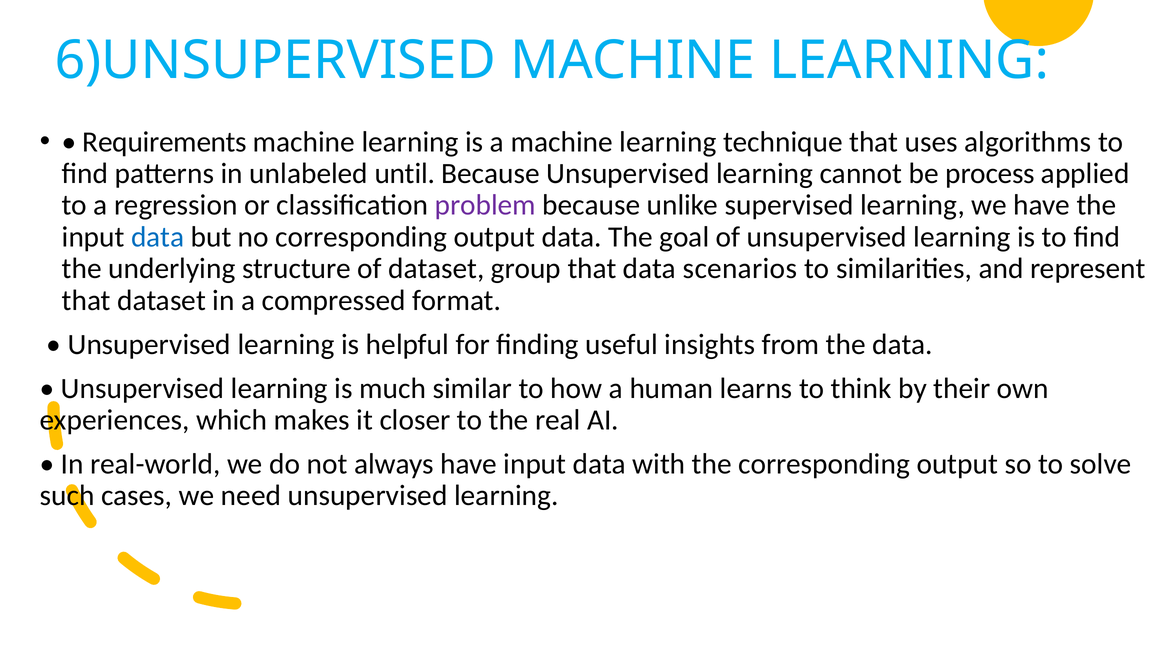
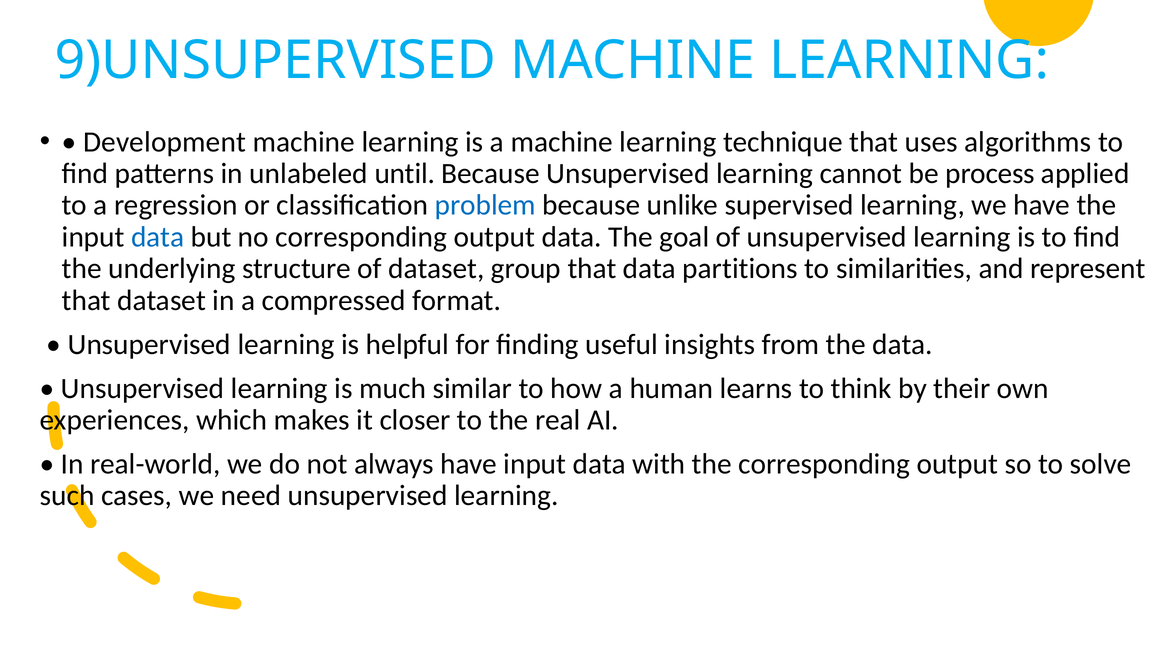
6)UNSUPERVISED: 6)UNSUPERVISED -> 9)UNSUPERVISED
Requirements: Requirements -> Development
problem colour: purple -> blue
scenarios: scenarios -> partitions
